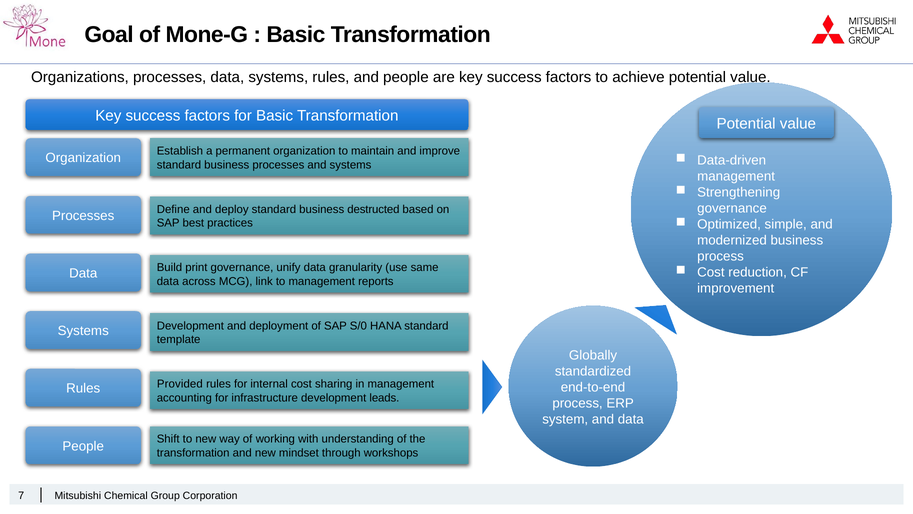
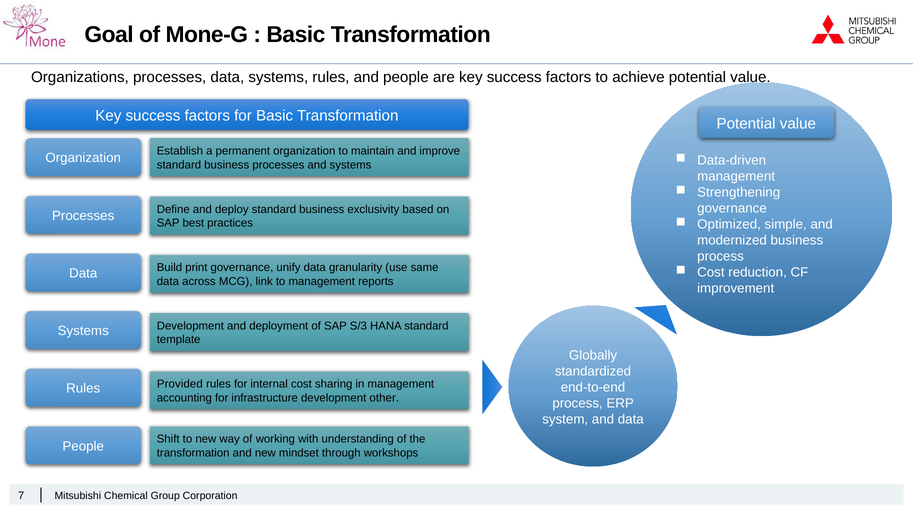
destructed: destructed -> exclusivity
S/0: S/0 -> S/3
leads: leads -> other
